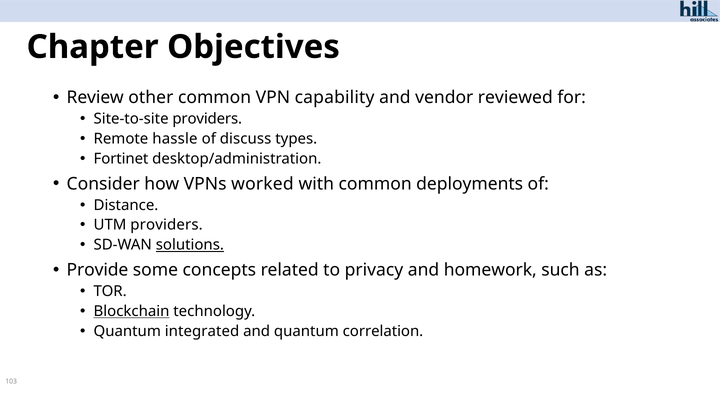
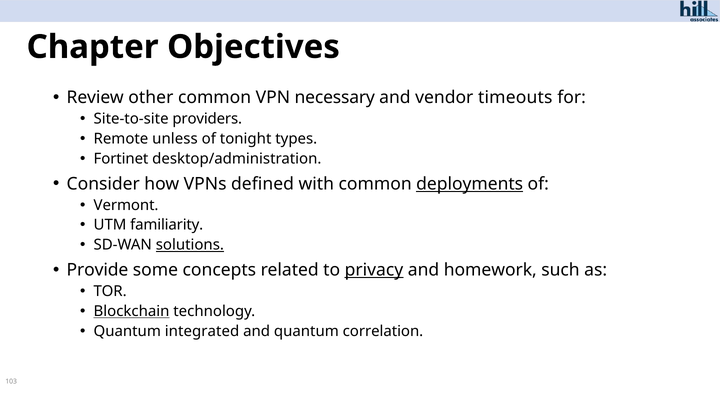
capability: capability -> necessary
reviewed: reviewed -> timeouts
hassle: hassle -> unless
discuss: discuss -> tonight
worked: worked -> defined
deployments underline: none -> present
Distance: Distance -> Vermont
UTM providers: providers -> familiarity
privacy underline: none -> present
